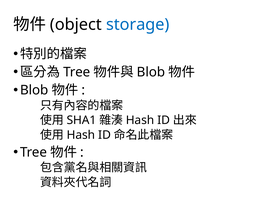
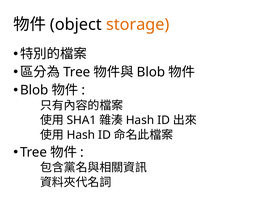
storage colour: blue -> orange
